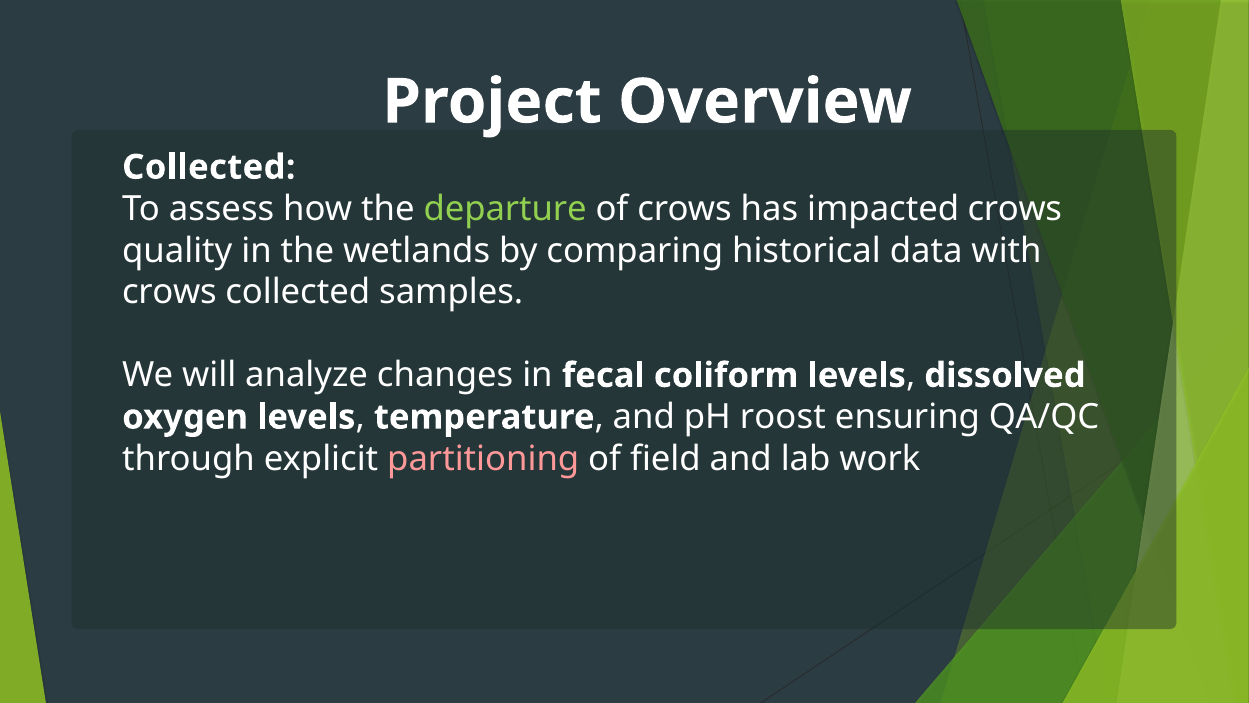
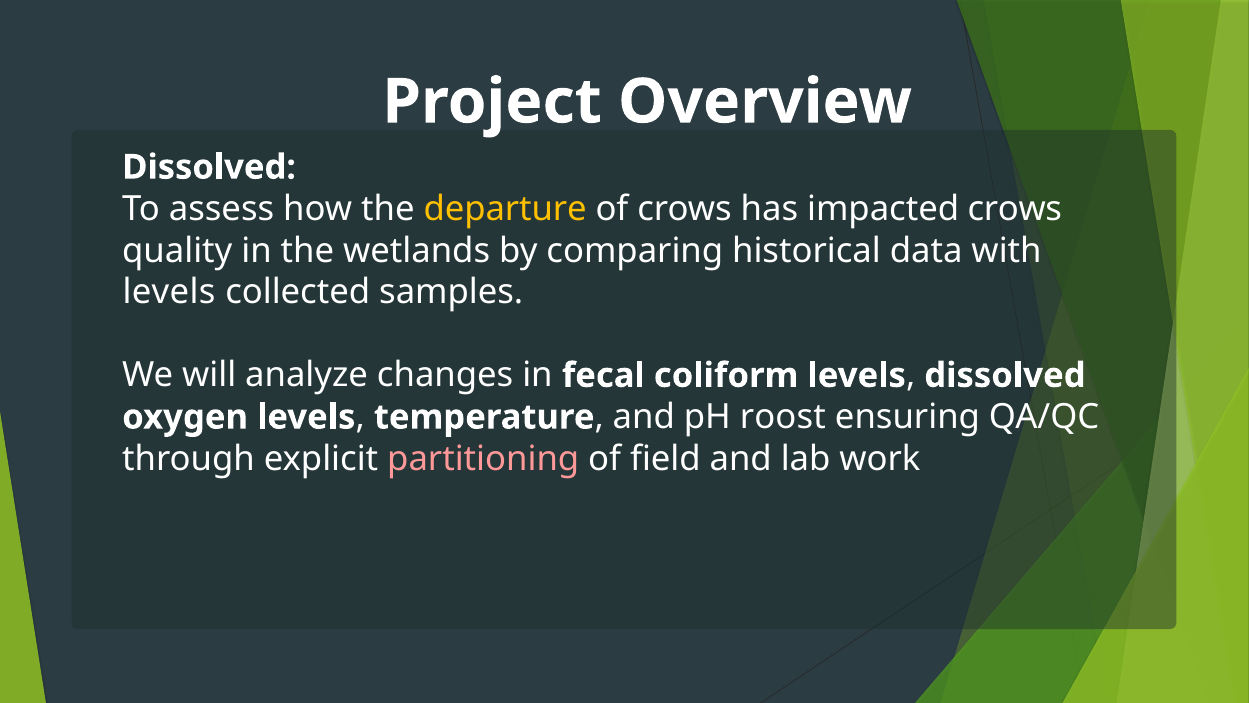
Collected at (209, 167): Collected -> Dissolved
departure colour: light green -> yellow
crows at (169, 292): crows -> levels
